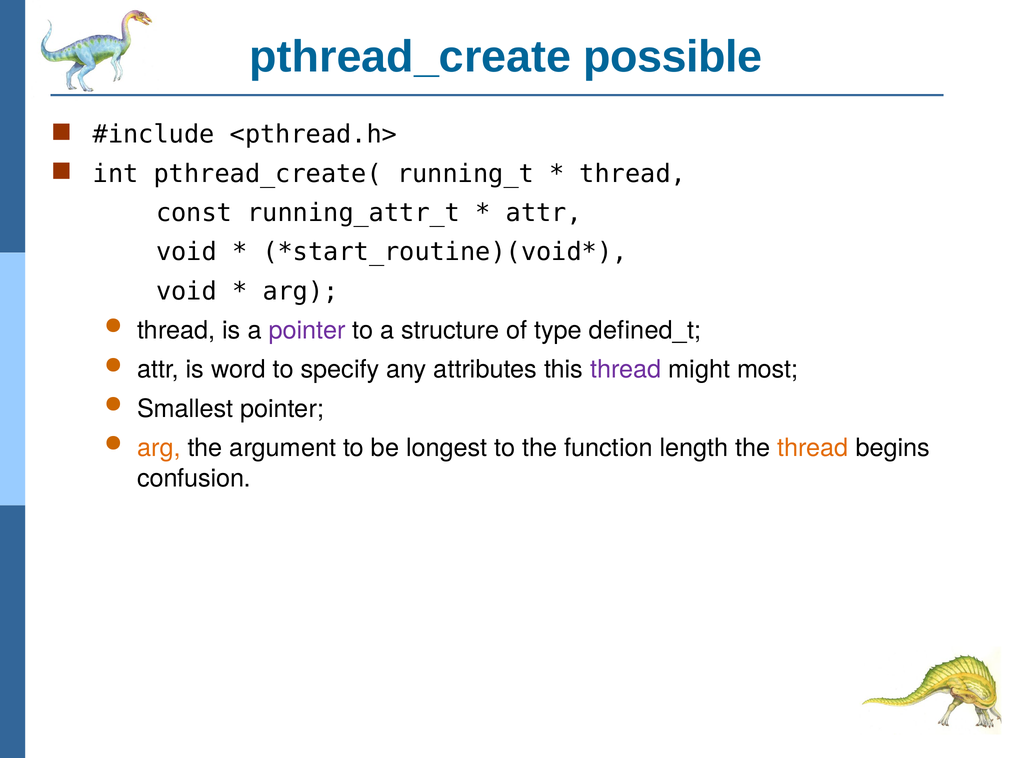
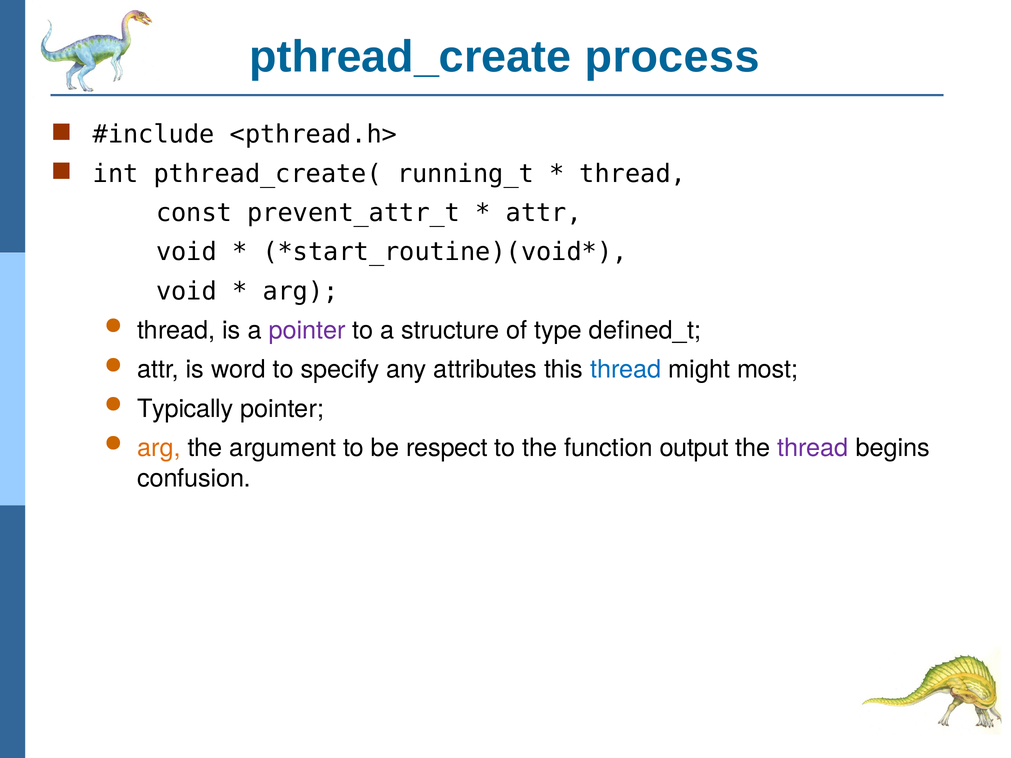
possible: possible -> process
running_attr_t: running_attr_t -> prevent_attr_t
thread at (626, 370) colour: purple -> blue
Smallest: Smallest -> Typically
longest: longest -> respect
length: length -> output
thread at (813, 448) colour: orange -> purple
